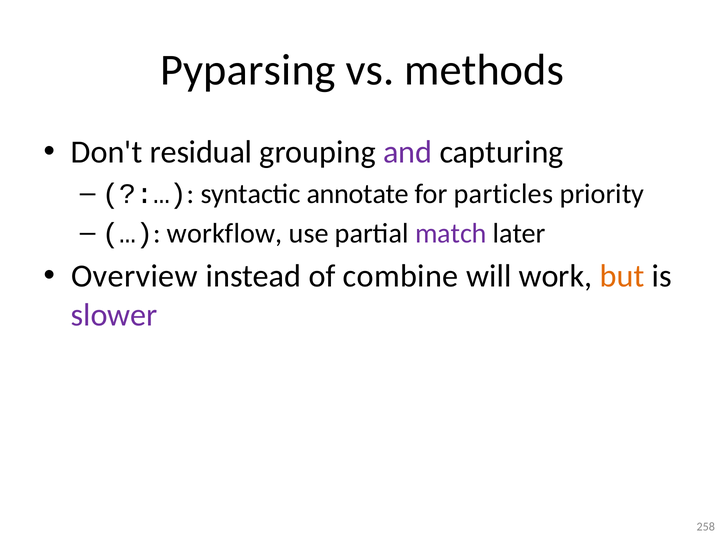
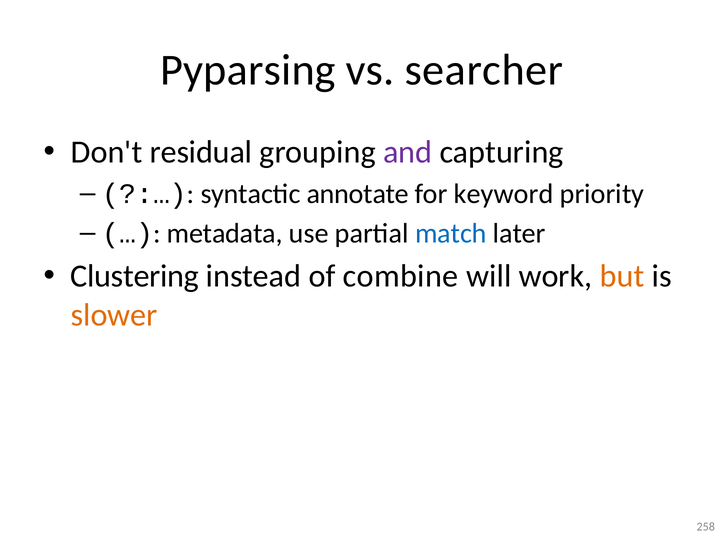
methods: methods -> searcher
particles: particles -> keyword
workflow: workflow -> metadata
match colour: purple -> blue
Overview: Overview -> Clustering
slower colour: purple -> orange
